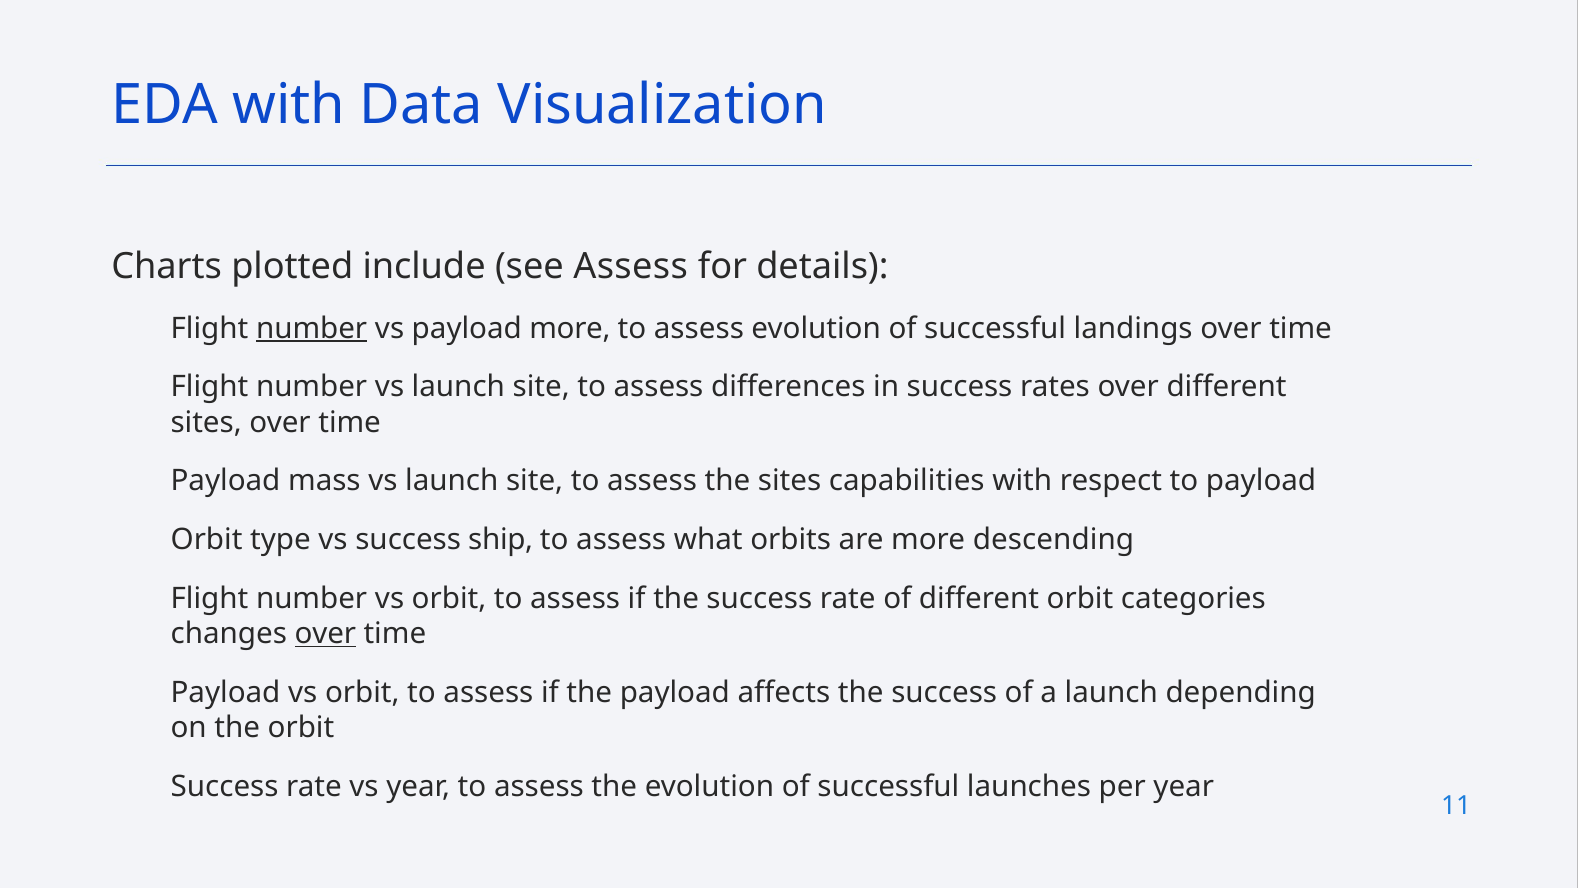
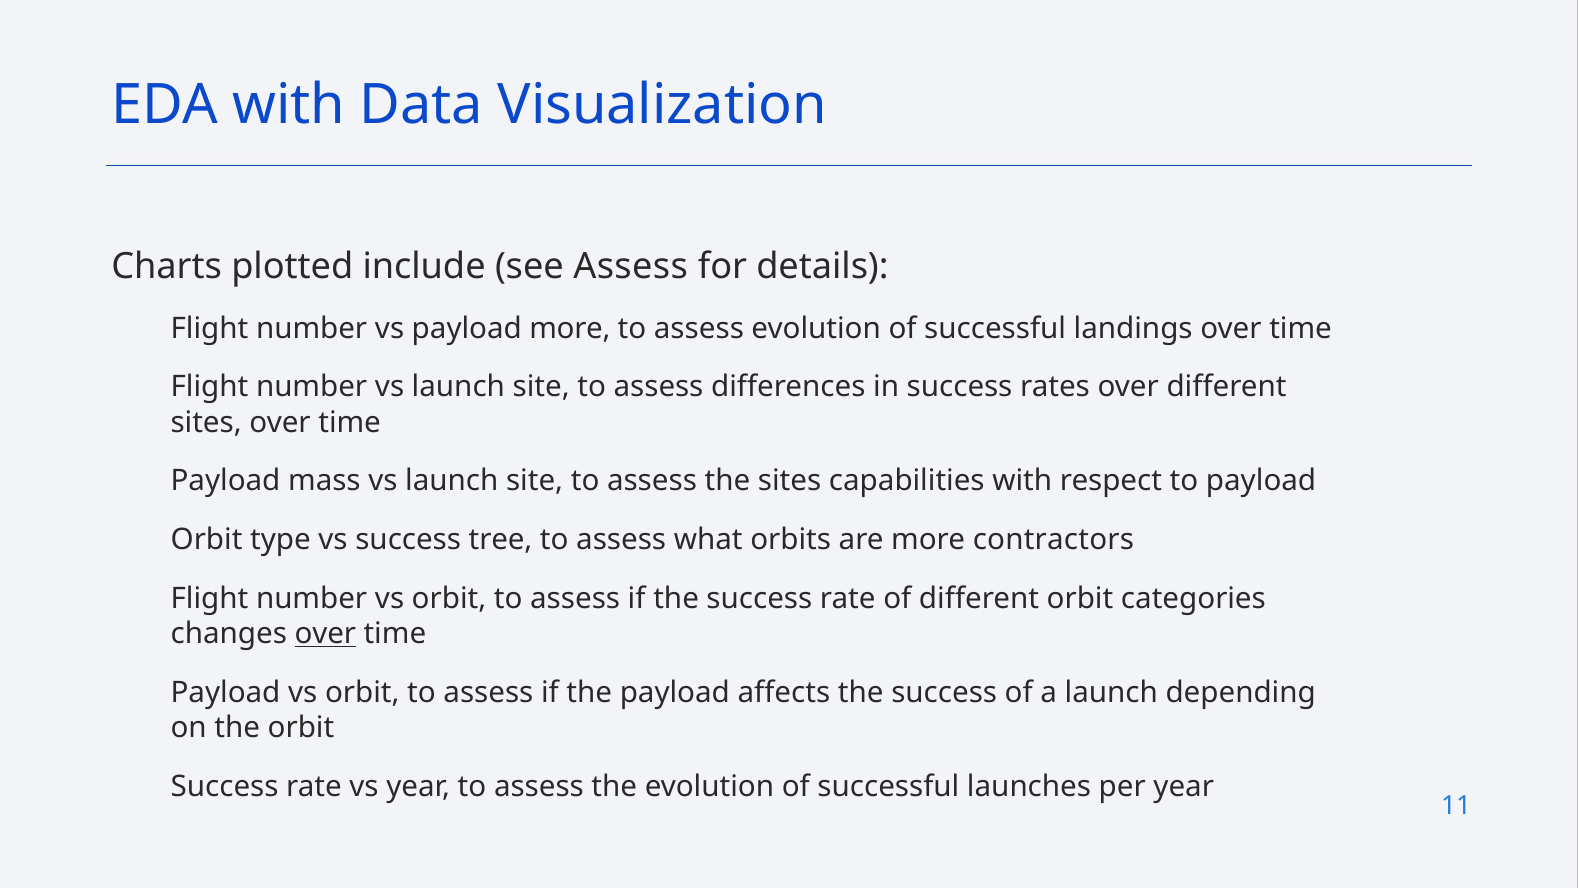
number at (312, 328) underline: present -> none
ship: ship -> tree
descending: descending -> contractors
